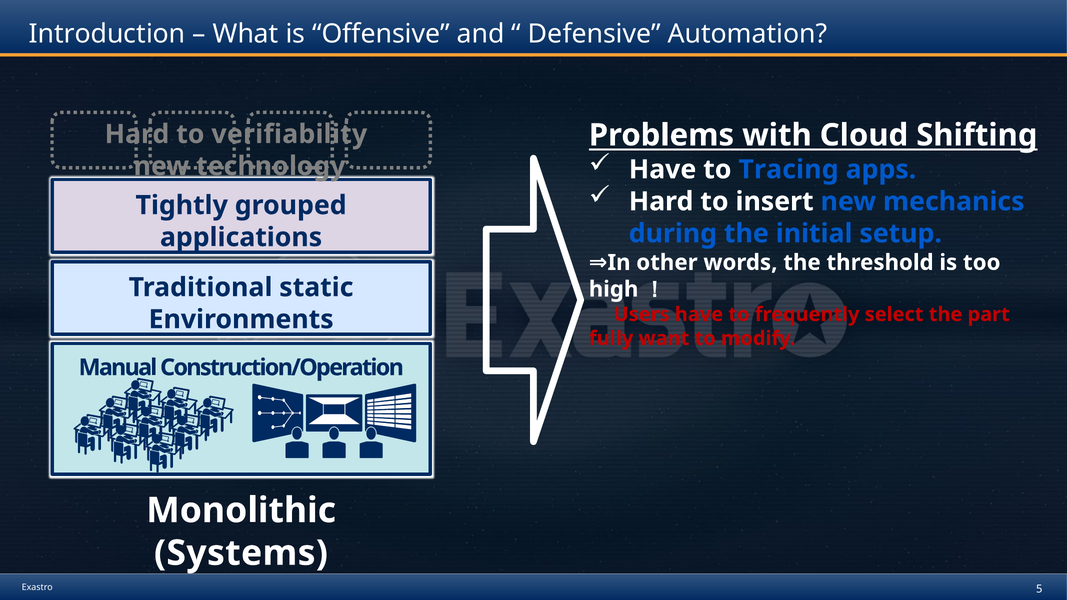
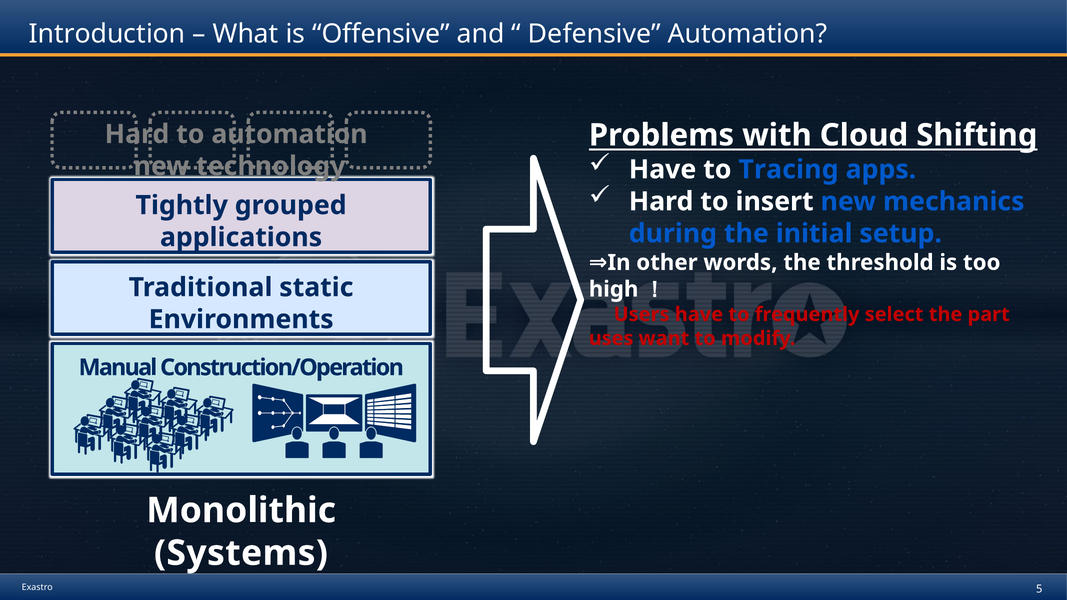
to verifiability: verifiability -> automation
fully: fully -> uses
